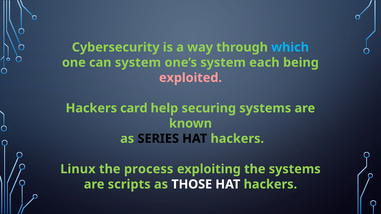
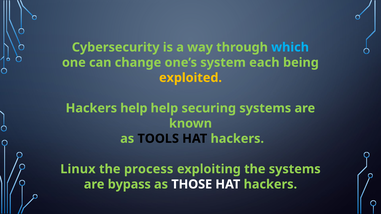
can system: system -> change
exploited colour: pink -> yellow
Hackers card: card -> help
SERIES: SERIES -> TOOLS
scripts: scripts -> bypass
